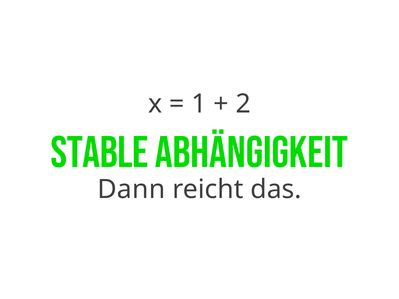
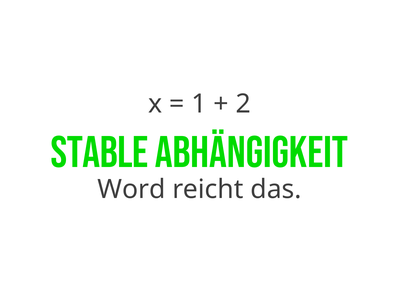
Dann: Dann -> Word
